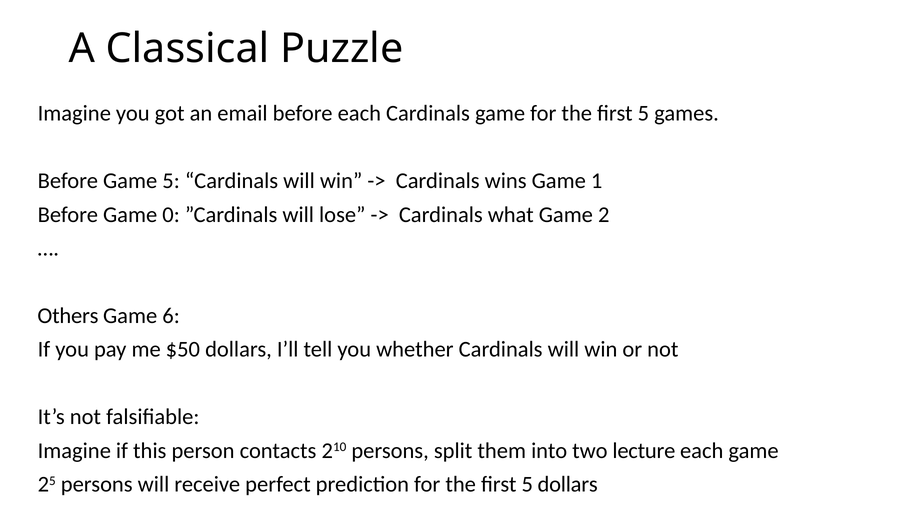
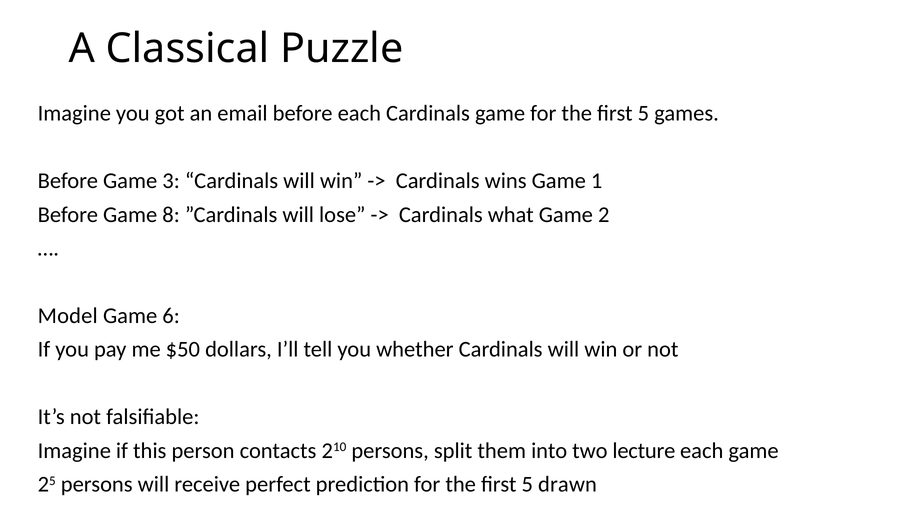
Game 5: 5 -> 3
0: 0 -> 8
Others: Others -> Model
5 dollars: dollars -> drawn
